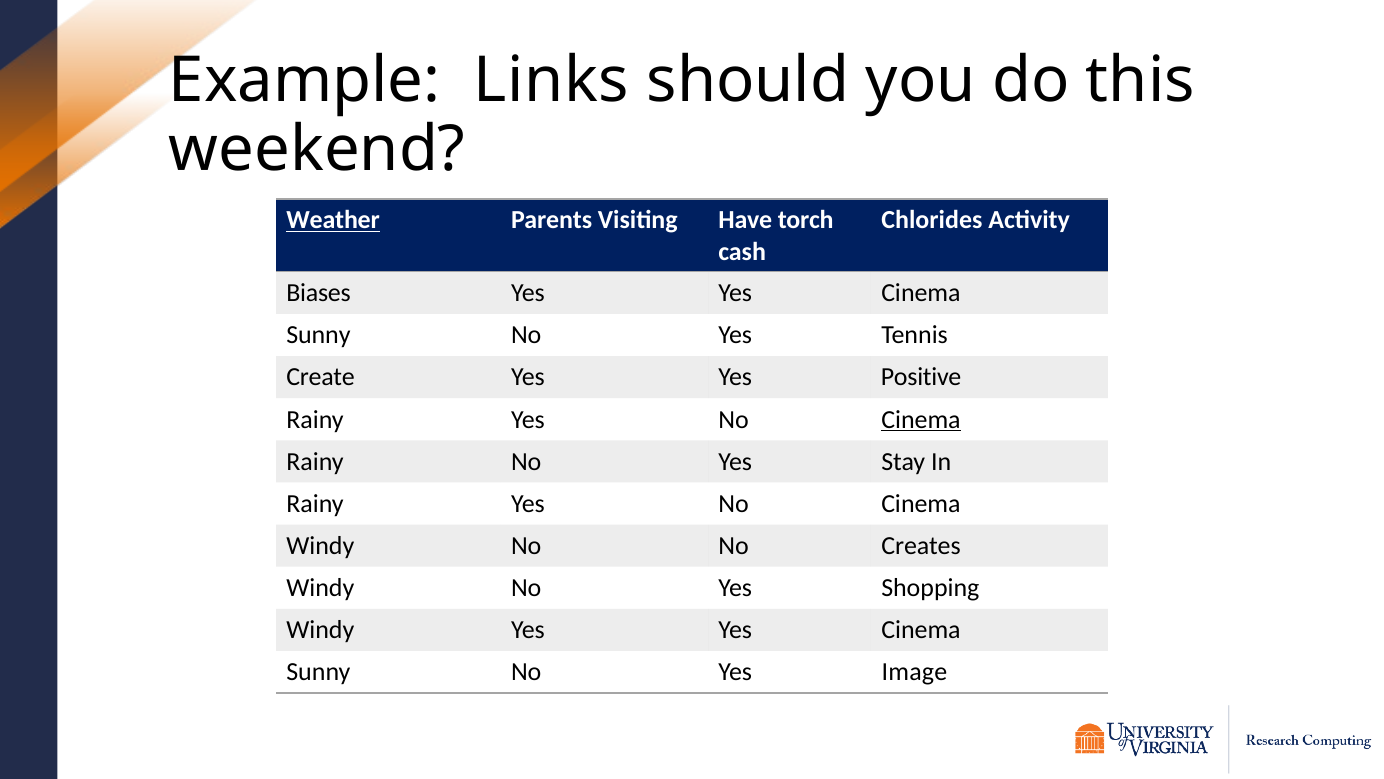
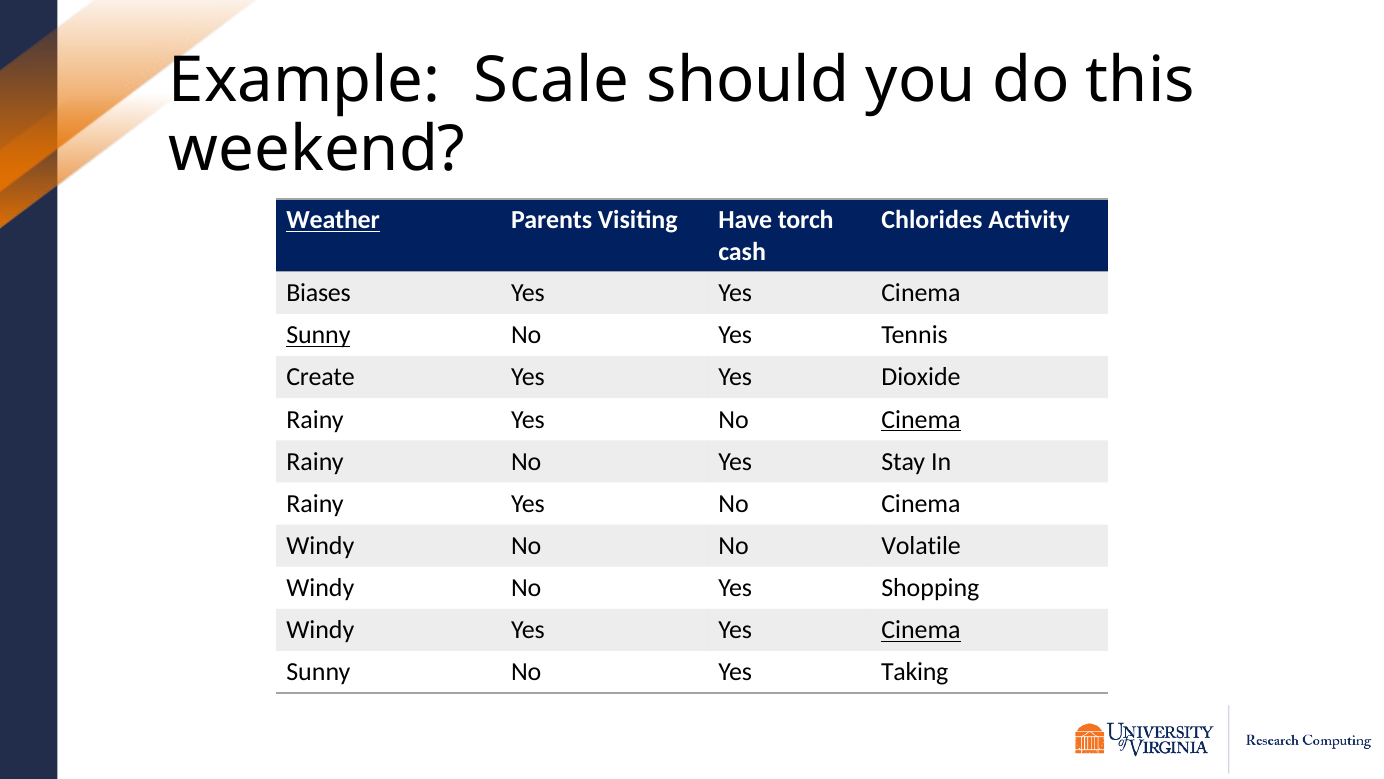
Links: Links -> Scale
Sunny at (318, 335) underline: none -> present
Positive: Positive -> Dioxide
Creates: Creates -> Volatile
Cinema at (921, 630) underline: none -> present
Image: Image -> Taking
